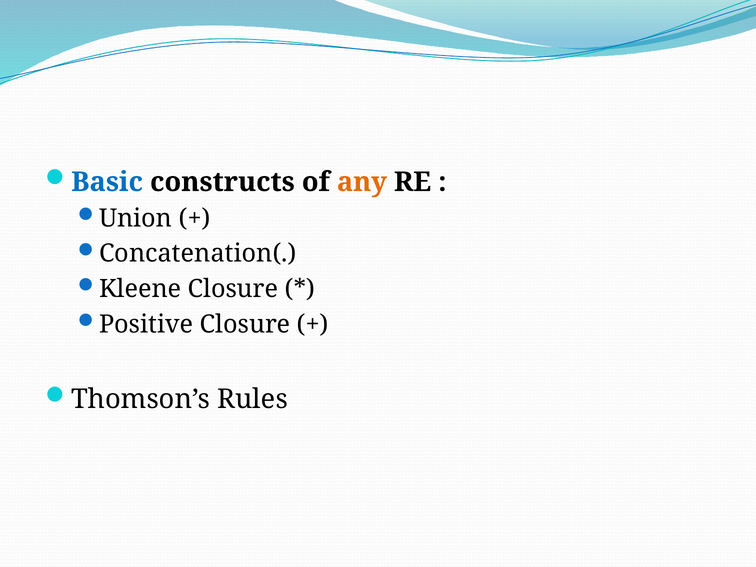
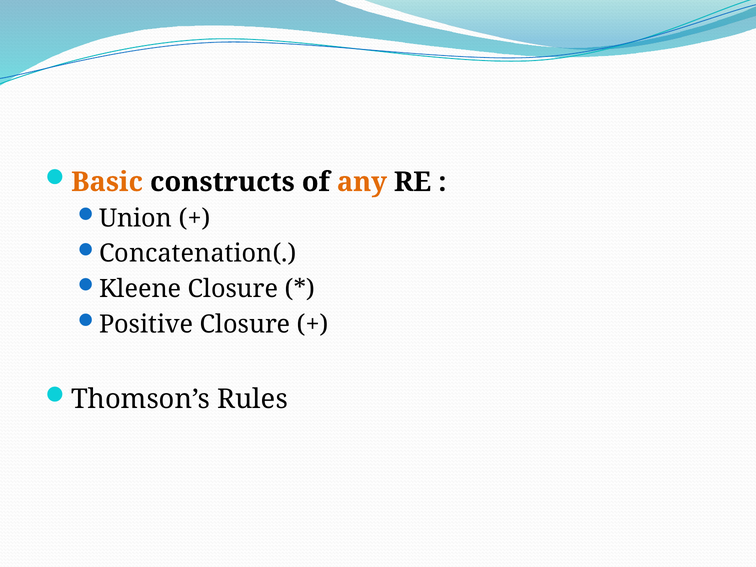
Basic colour: blue -> orange
